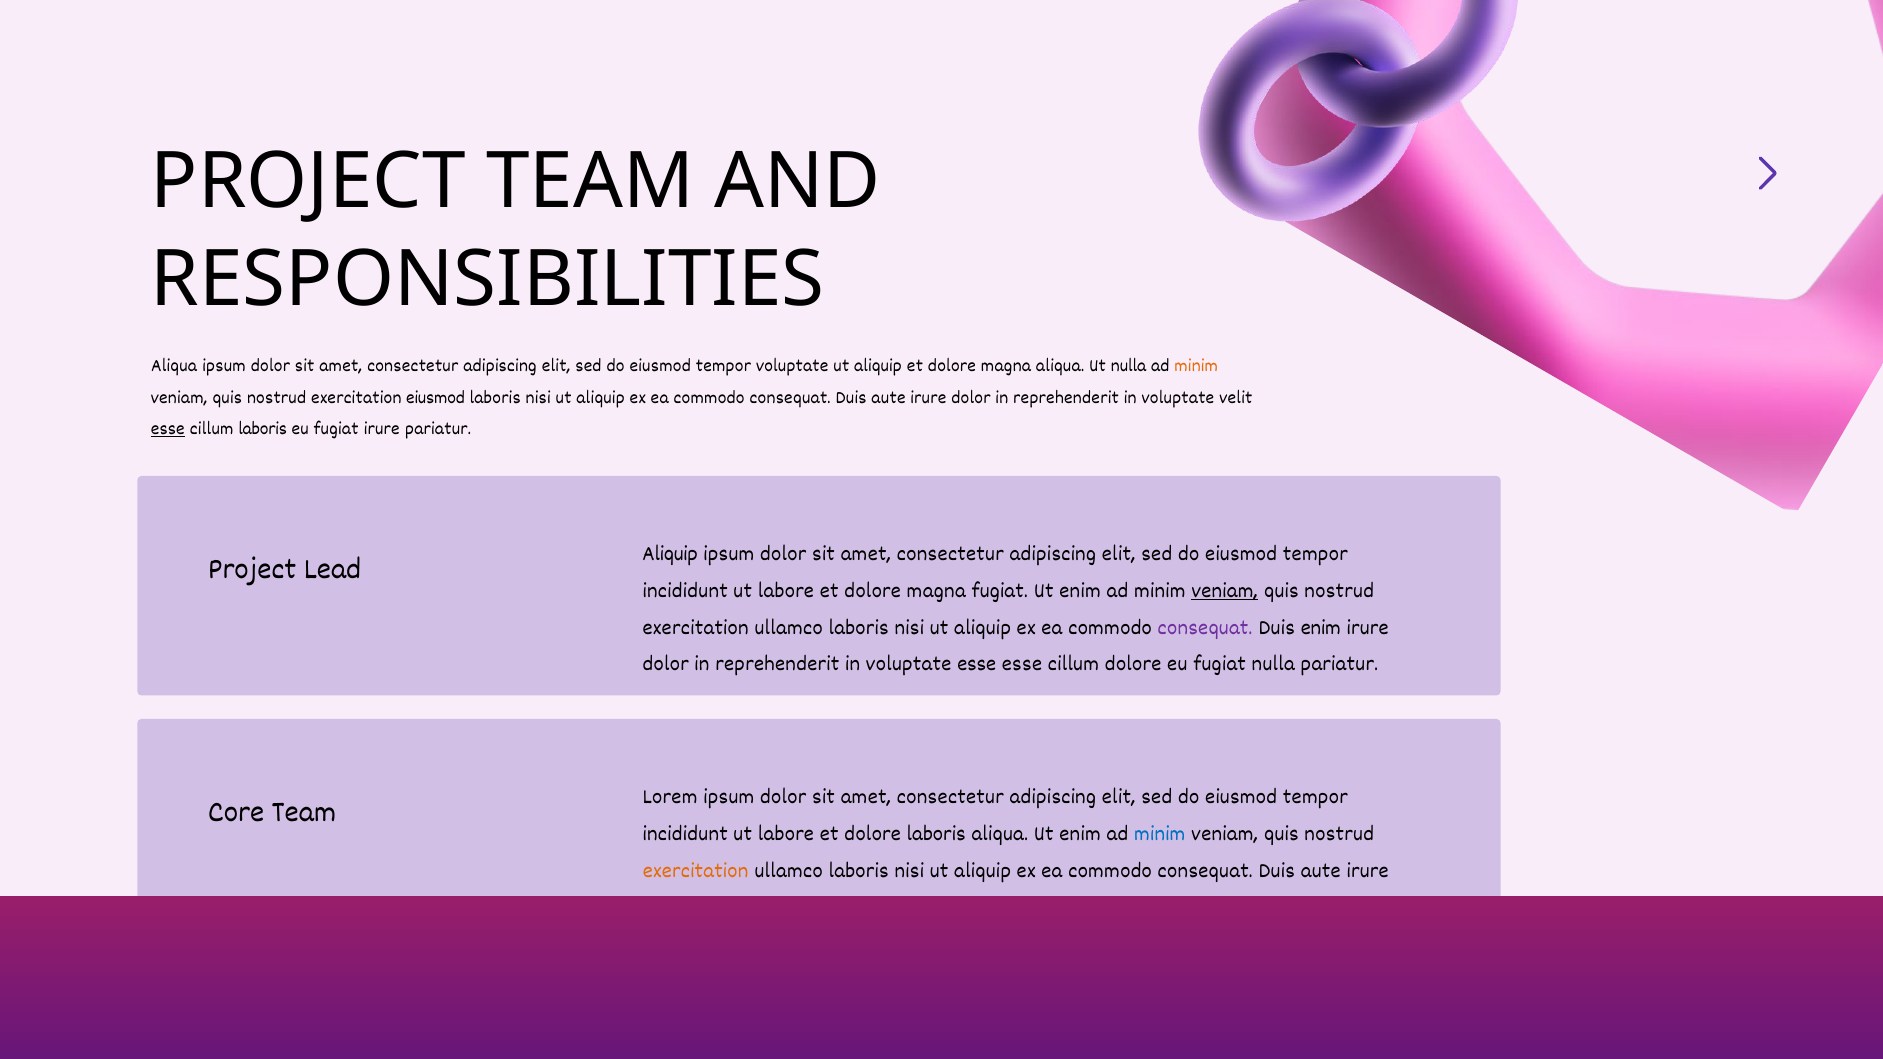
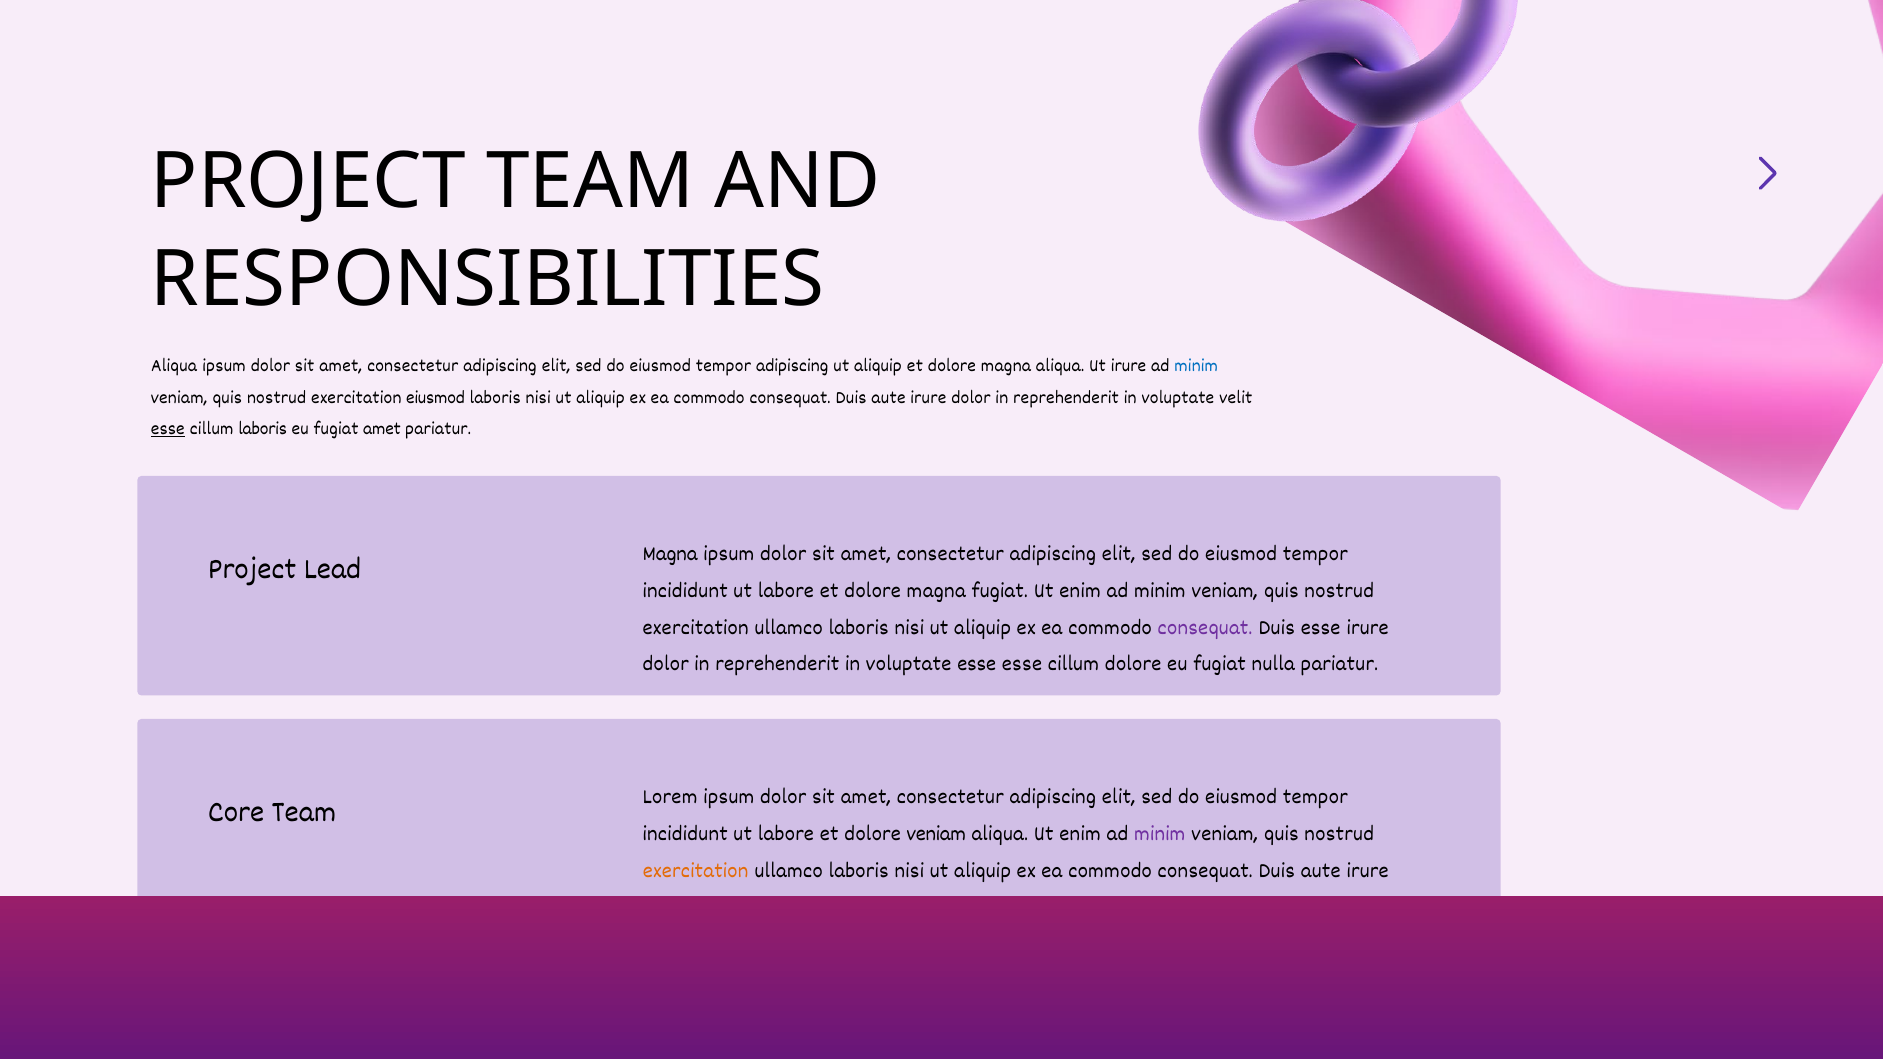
tempor voluptate: voluptate -> adipiscing
Ut nulla: nulla -> irure
minim at (1196, 365) colour: orange -> blue
fugiat irure: irure -> amet
Aliquip at (670, 553): Aliquip -> Magna
veniam at (1225, 590) underline: present -> none
Duis enim: enim -> esse
dolore laboris: laboris -> veniam
minim at (1160, 833) colour: blue -> purple
